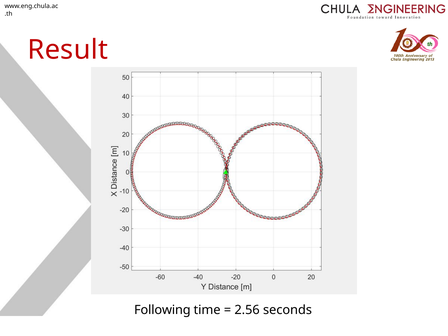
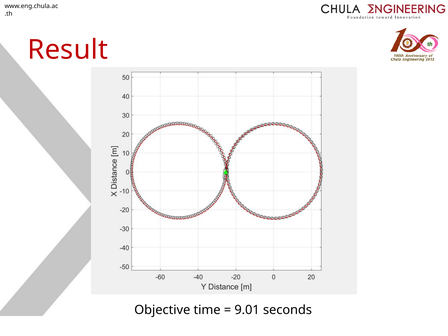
Following: Following -> Objective
2.56: 2.56 -> 9.01
